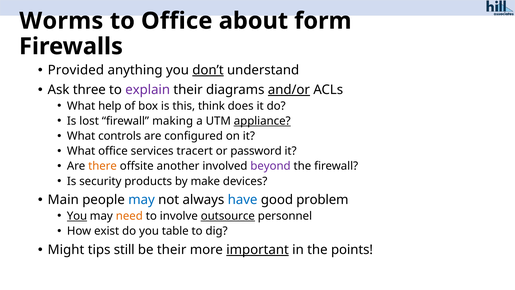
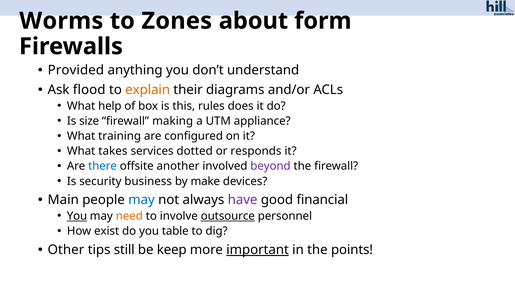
to Office: Office -> Zones
don’t underline: present -> none
three: three -> flood
explain colour: purple -> orange
and/or underline: present -> none
think: think -> rules
lost: lost -> size
appliance underline: present -> none
controls: controls -> training
What office: office -> takes
tracert: tracert -> dotted
password: password -> responds
there colour: orange -> blue
products: products -> business
have colour: blue -> purple
problem: problem -> financial
Might: Might -> Other
be their: their -> keep
